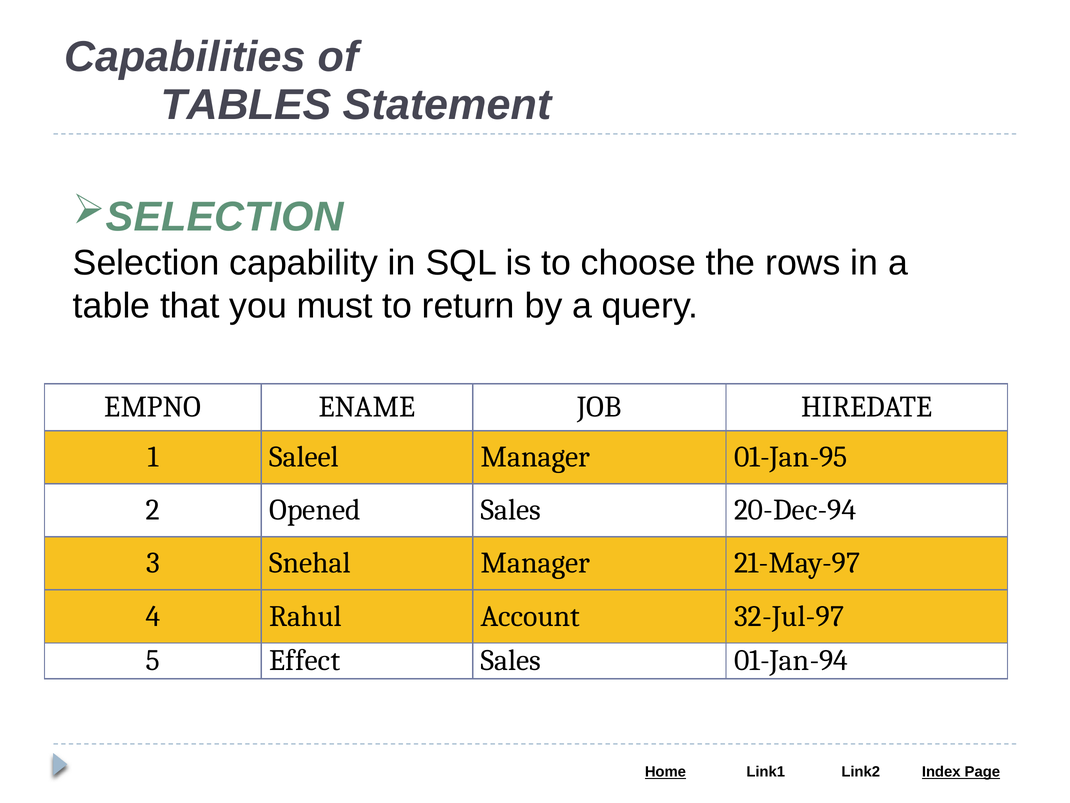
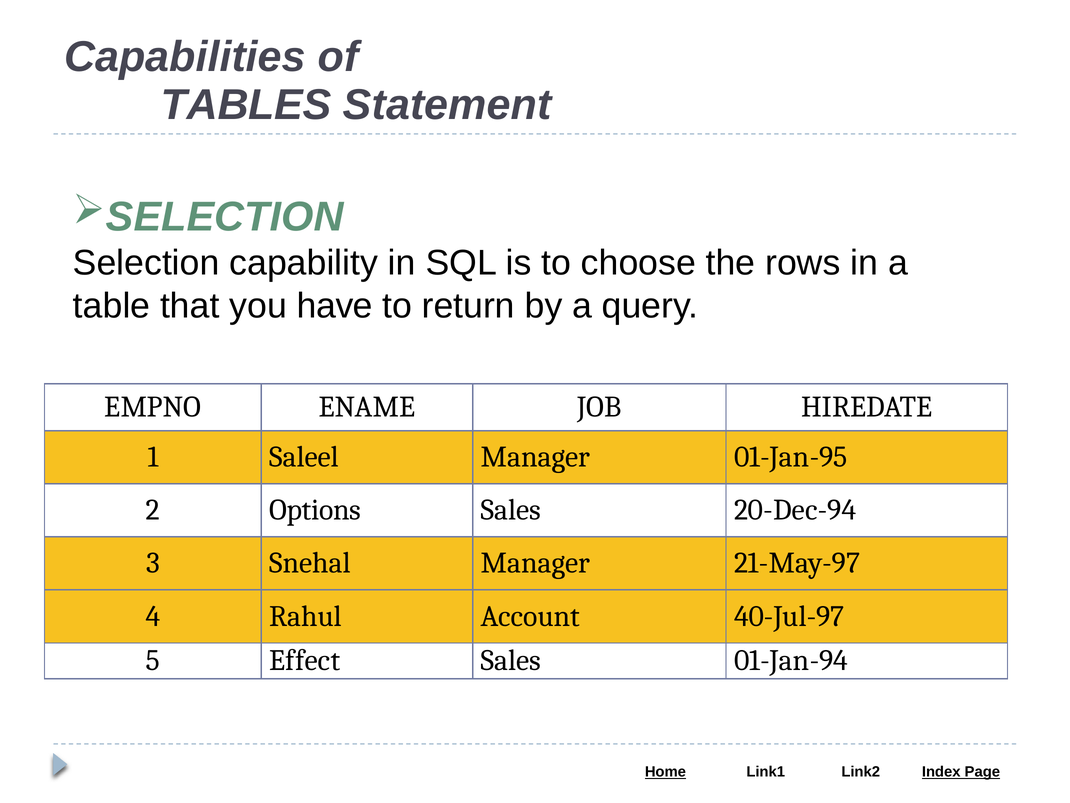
must: must -> have
Opened: Opened -> Options
32-Jul-97: 32-Jul-97 -> 40-Jul-97
